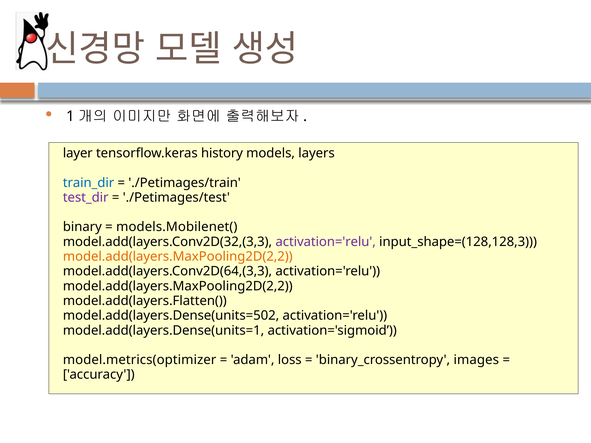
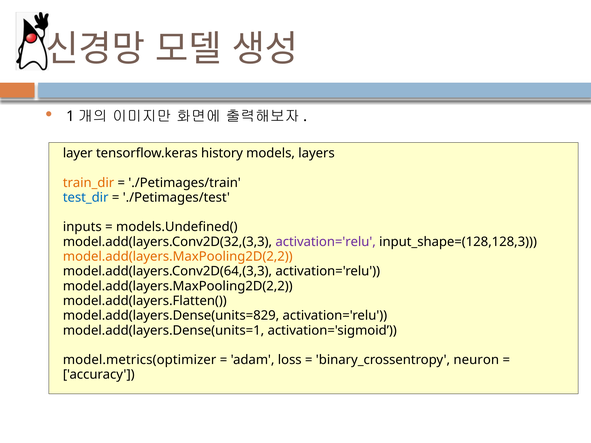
train_dir colour: blue -> orange
test_dir colour: purple -> blue
binary: binary -> inputs
models.Mobilenet(: models.Mobilenet( -> models.Undefined(
model.add(layers.Dense(units=502: model.add(layers.Dense(units=502 -> model.add(layers.Dense(units=829
images: images -> neuron
